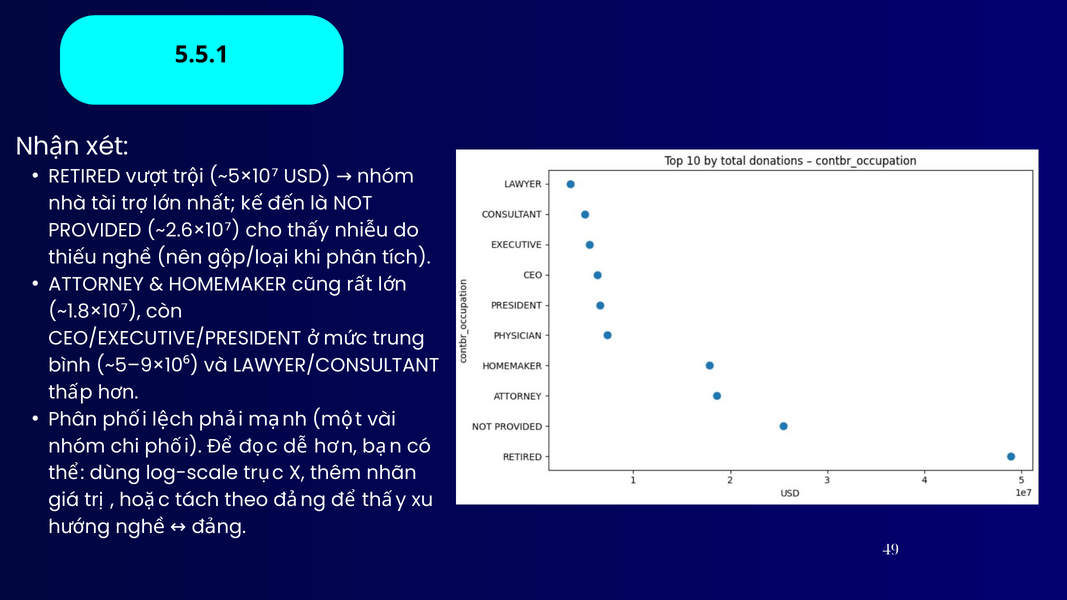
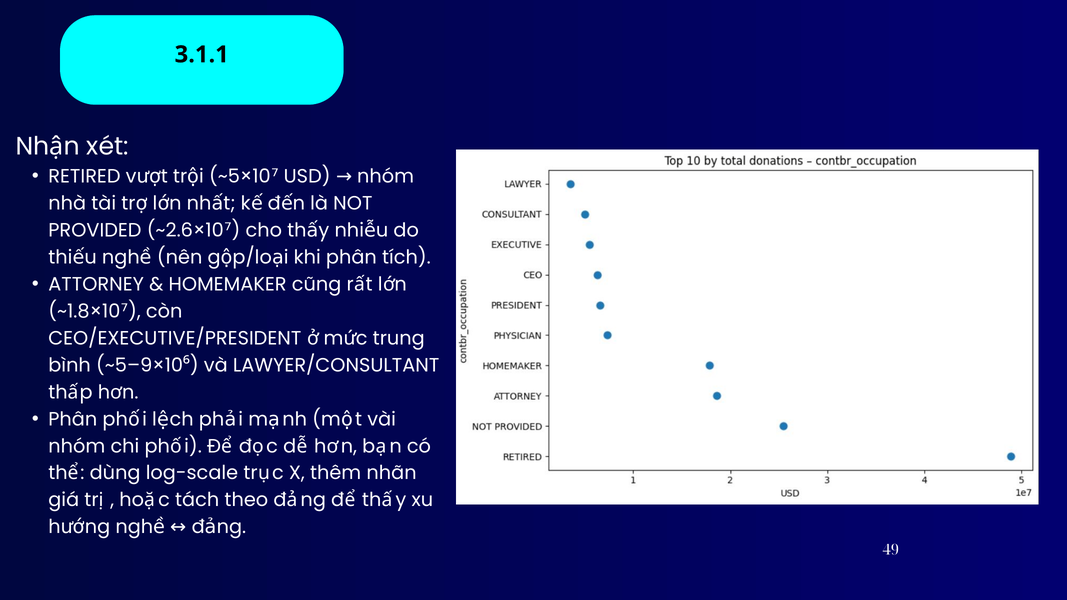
5.5.1: 5.5.1 -> 3.1.1
